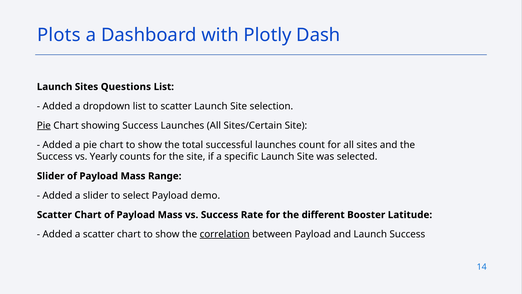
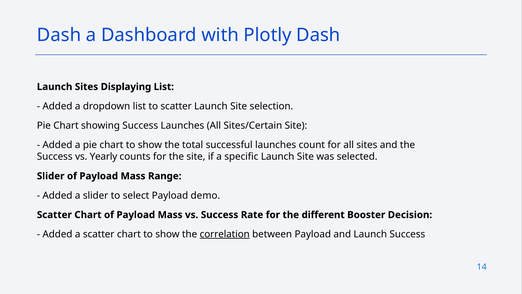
Plots at (59, 35): Plots -> Dash
Questions: Questions -> Displaying
Pie at (44, 125) underline: present -> none
Latitude: Latitude -> Decision
